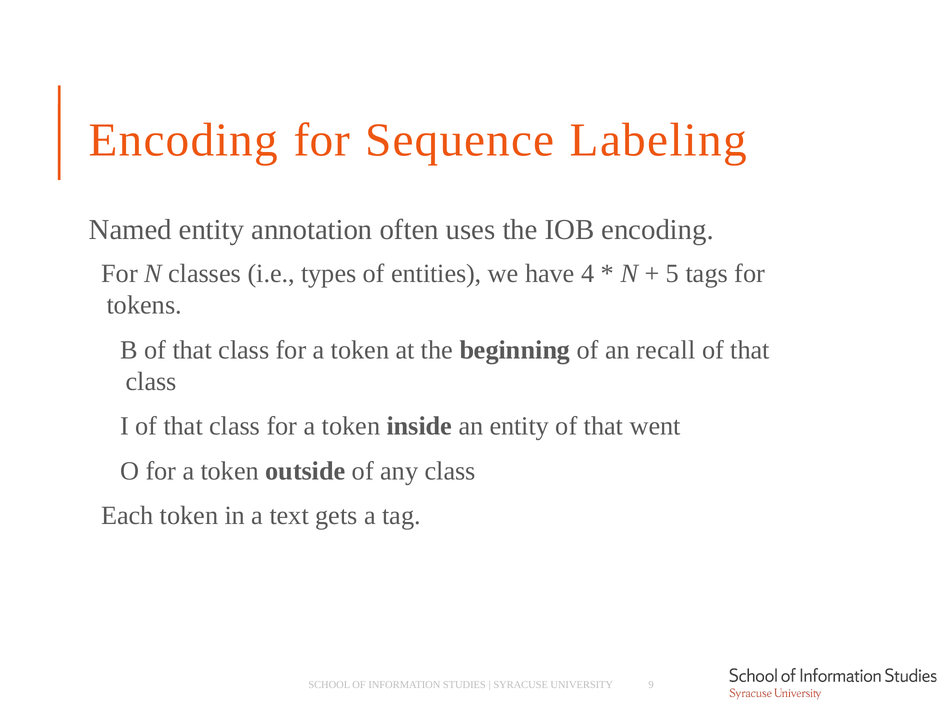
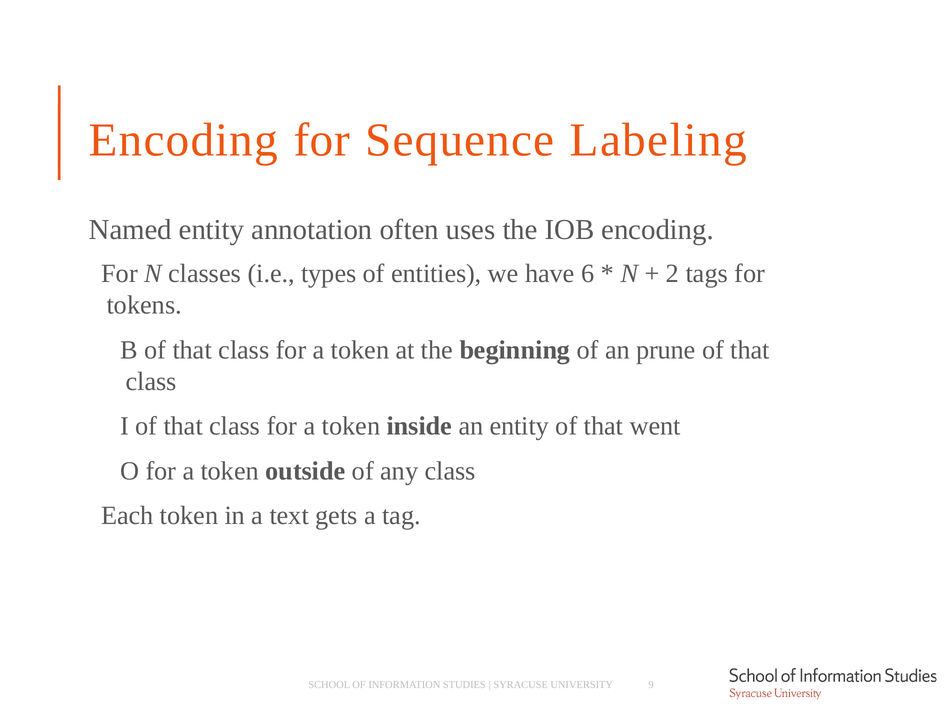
4: 4 -> 6
5: 5 -> 2
recall: recall -> prune
